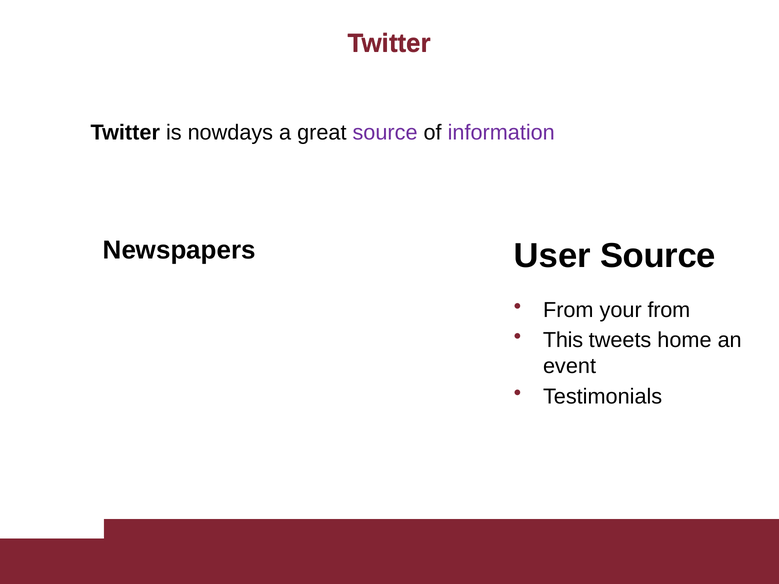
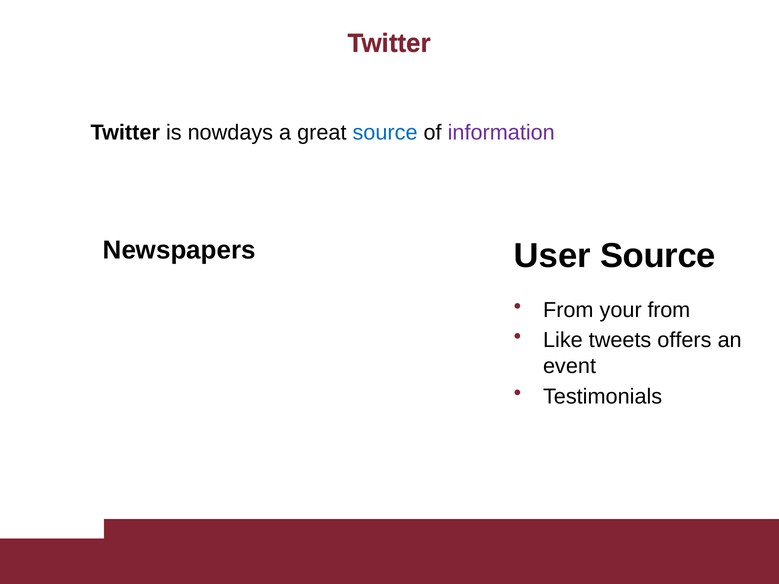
source at (385, 133) colour: purple -> blue
This: This -> Like
home: home -> offers
